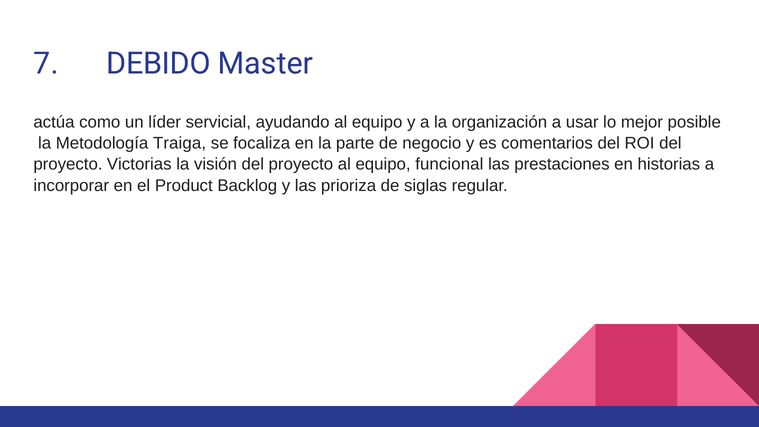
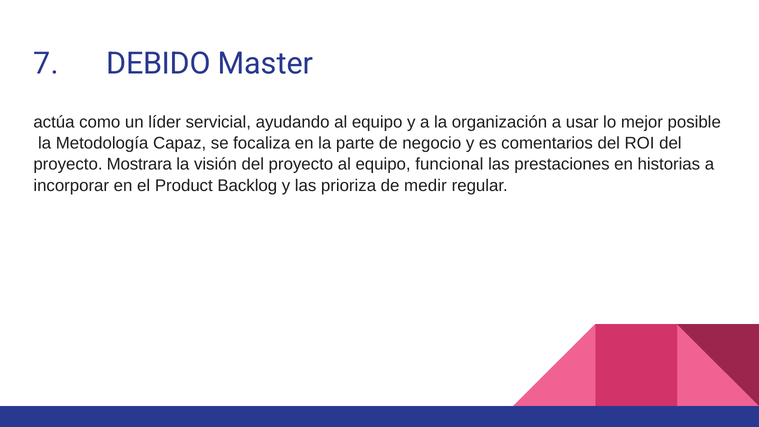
Traiga: Traiga -> Capaz
Victorias: Victorias -> Mostrara
siglas: siglas -> medir
